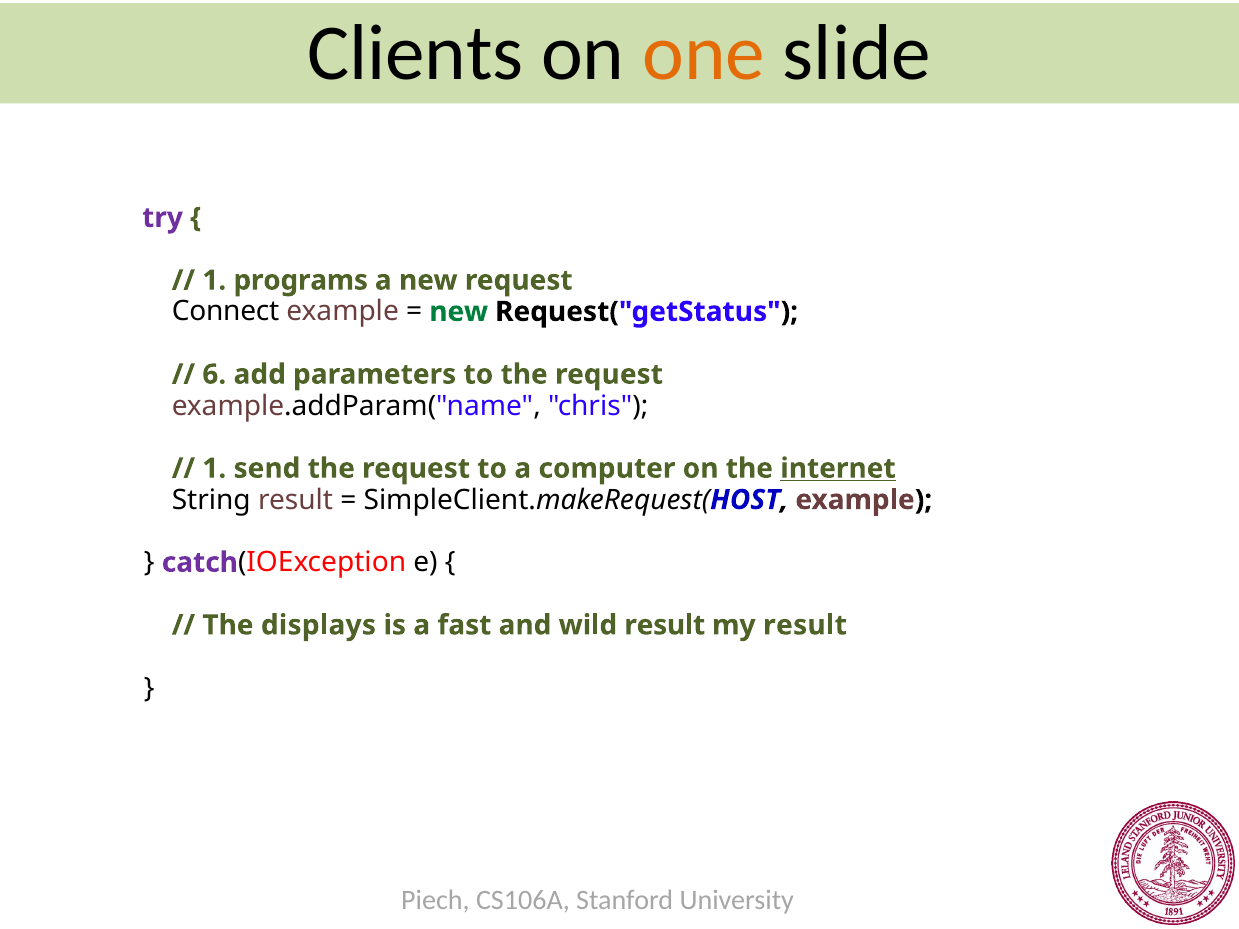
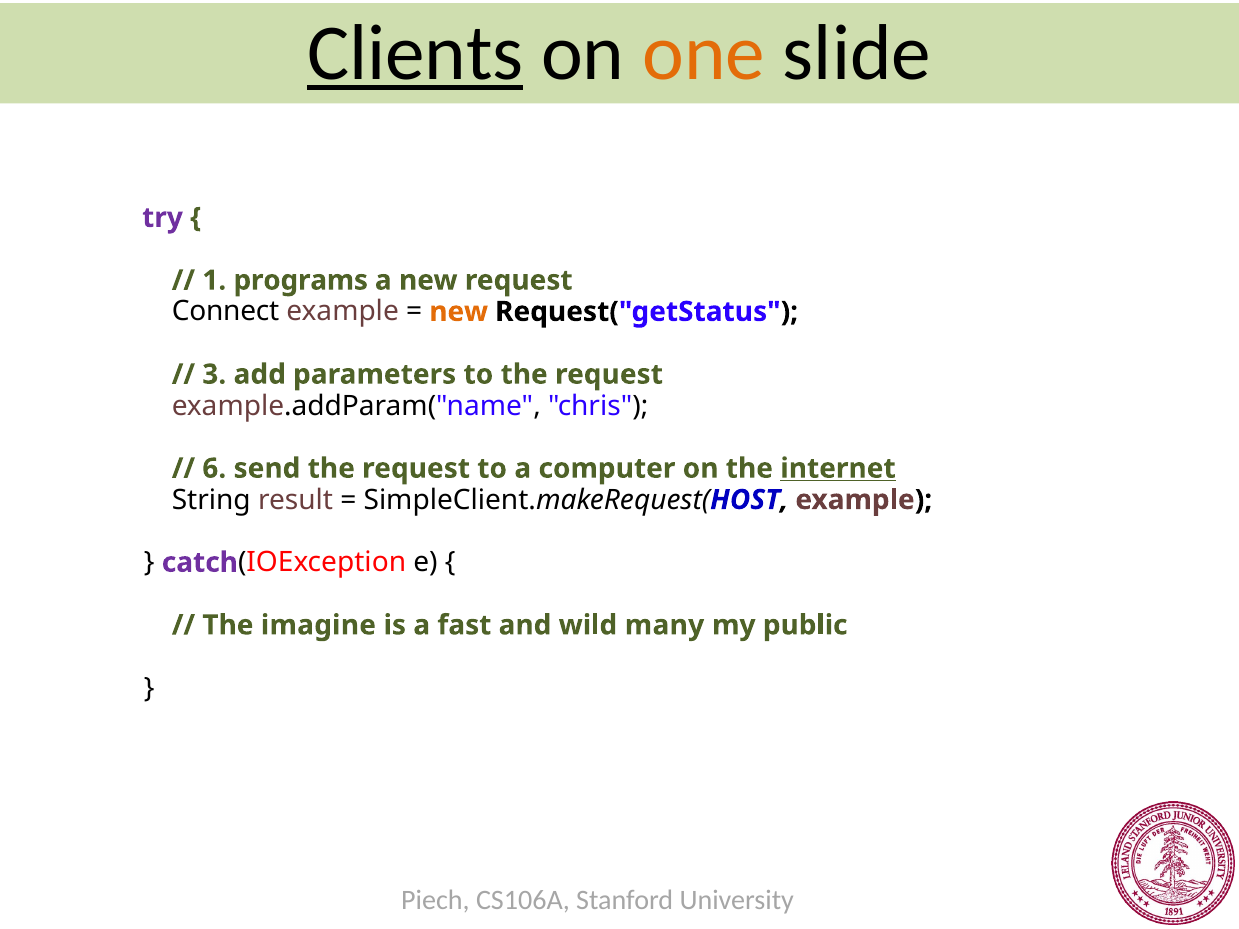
Clients underline: none -> present
new at (459, 312) colour: green -> orange
6: 6 -> 3
1 at (214, 469): 1 -> 6
displays: displays -> imagine
wild result: result -> many
my result: result -> public
